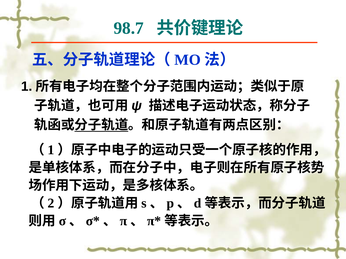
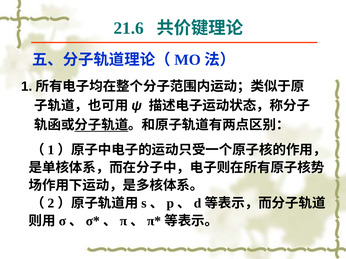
98.7: 98.7 -> 21.6
